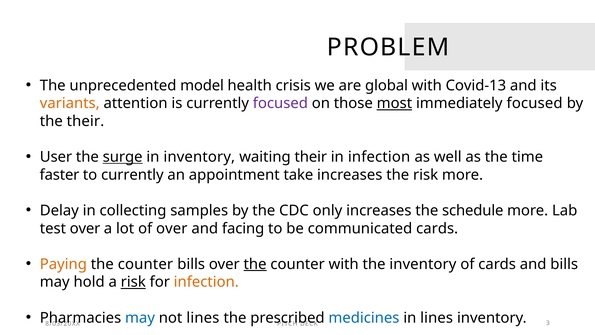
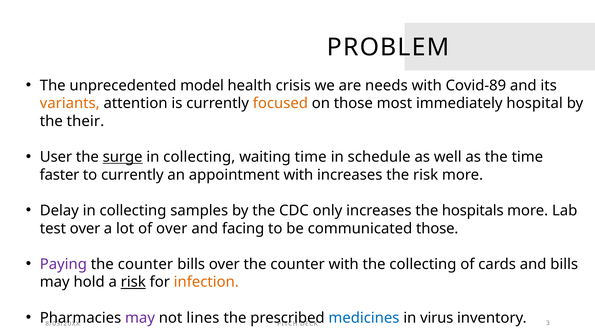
global: global -> needs
Covid-13: Covid-13 -> Covid-89
focused at (280, 103) colour: purple -> orange
most underline: present -> none
immediately focused: focused -> hospital
inventory at (199, 157): inventory -> collecting
waiting their: their -> time
in infection: infection -> schedule
appointment take: take -> with
schedule: schedule -> hospitals
communicated cards: cards -> those
Paying colour: orange -> purple
the at (255, 264) underline: present -> none
the inventory: inventory -> collecting
may at (140, 317) colour: blue -> purple
in lines: lines -> virus
